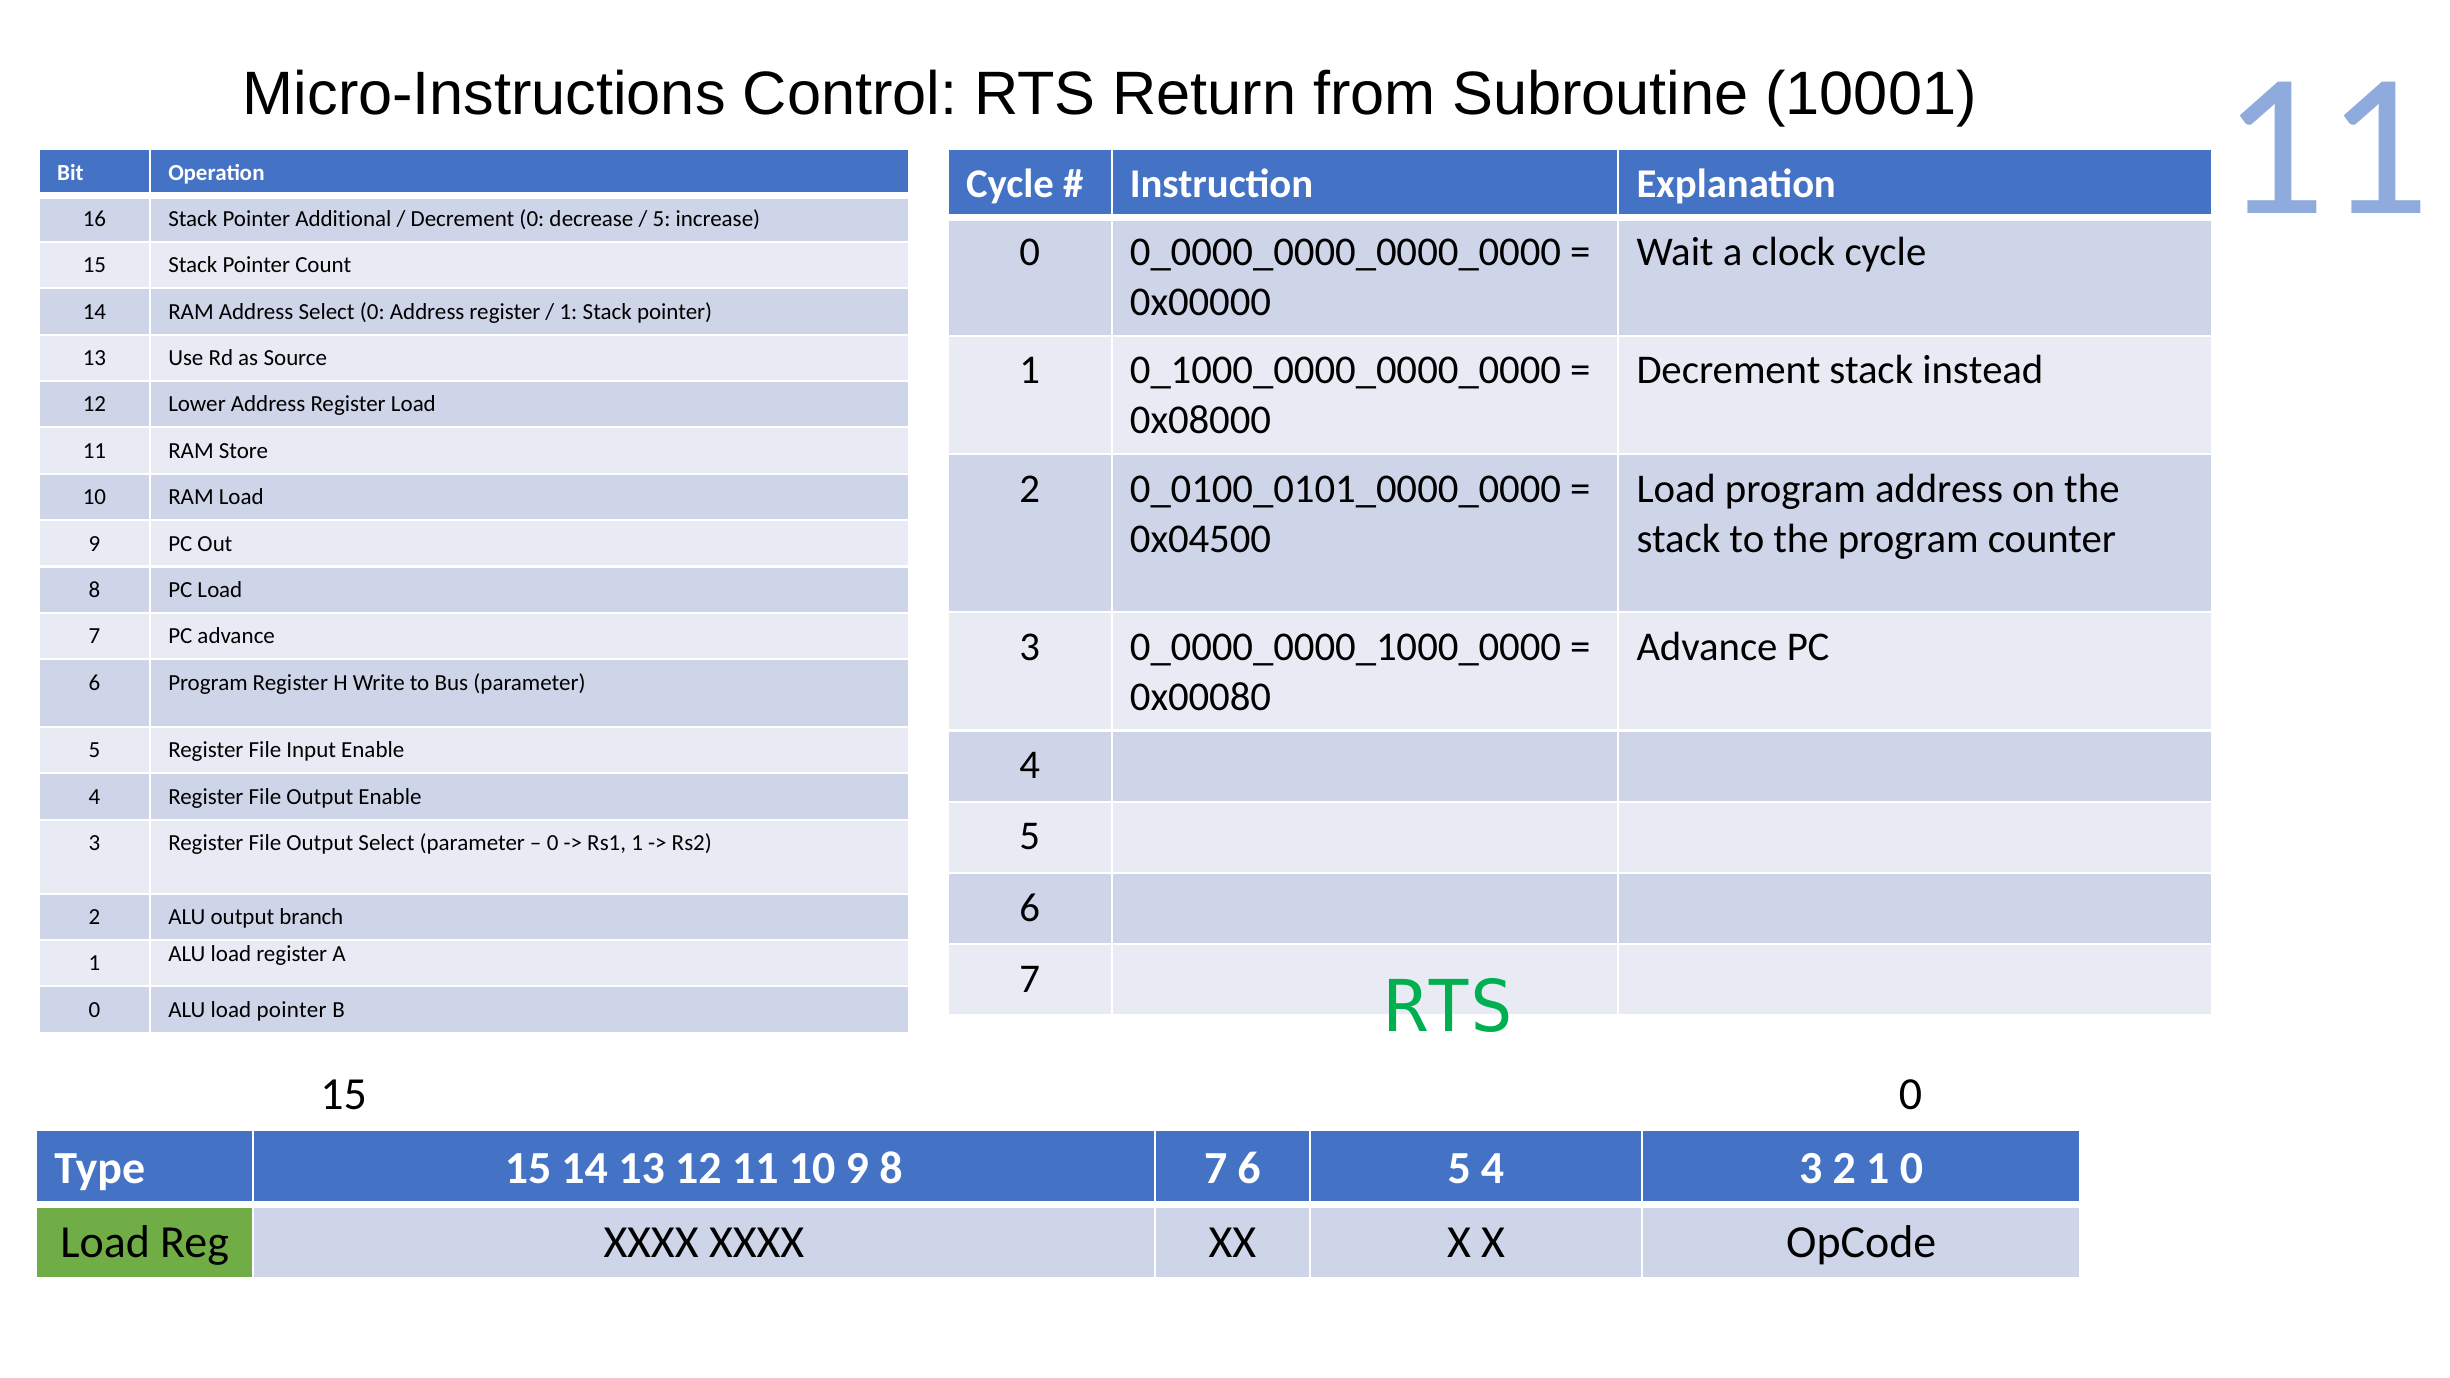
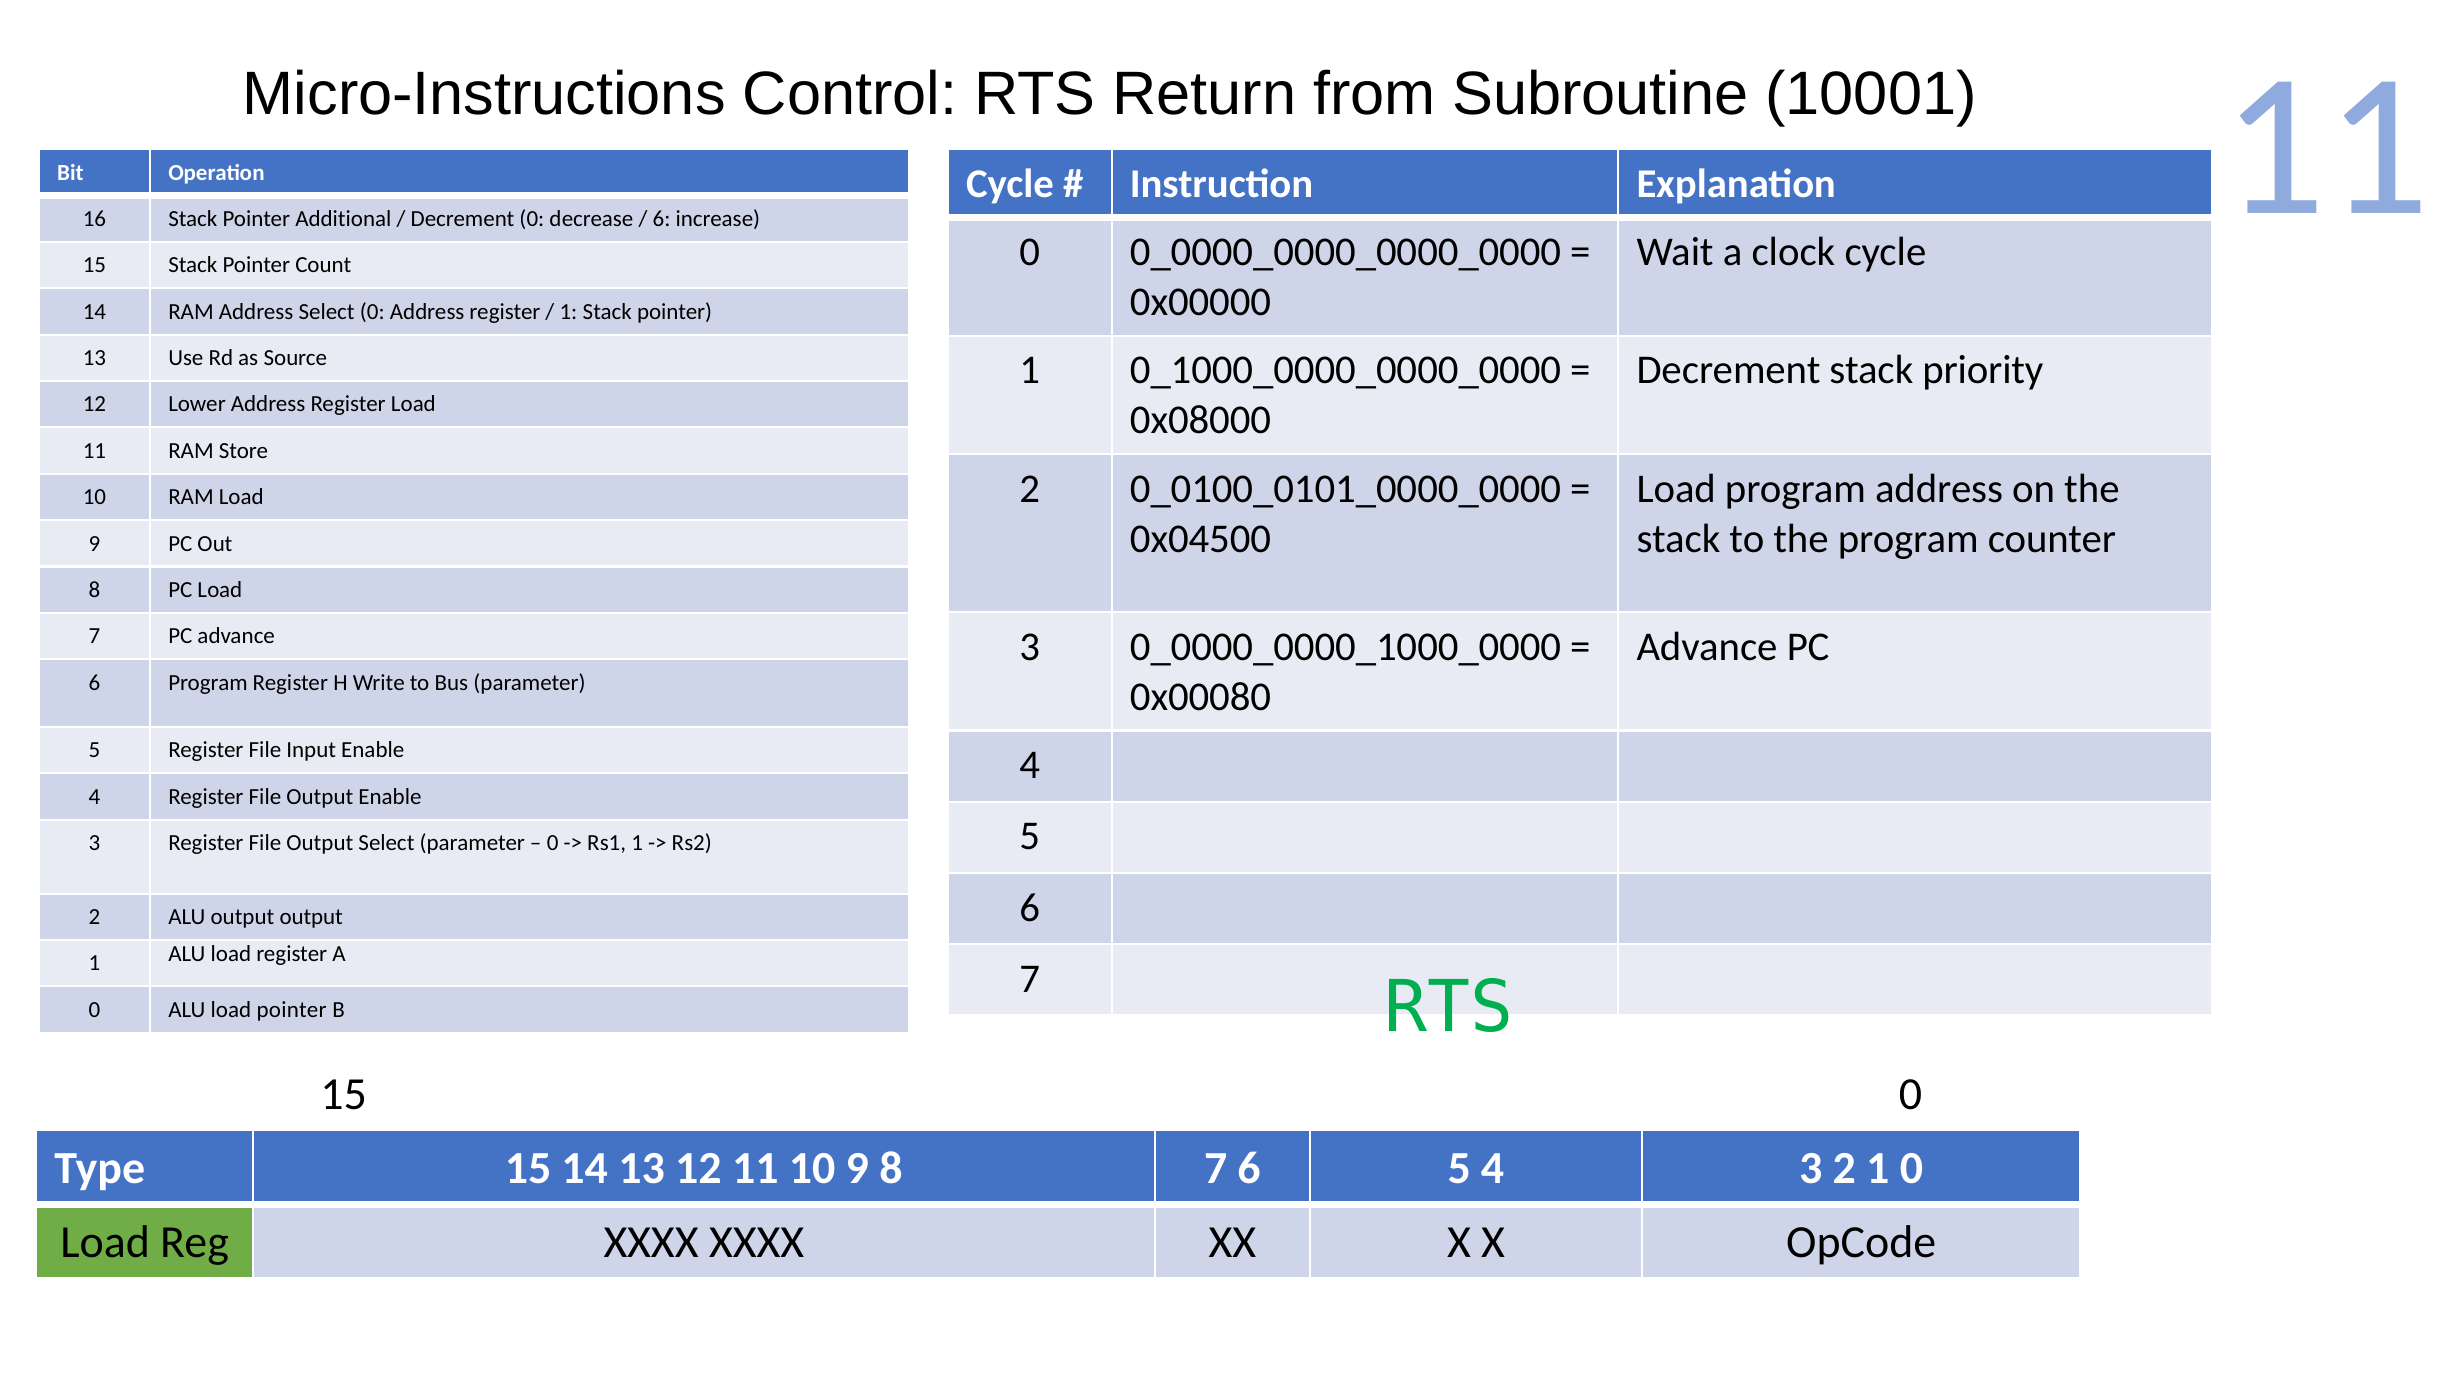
5 at (662, 219): 5 -> 6
instead: instead -> priority
output branch: branch -> output
